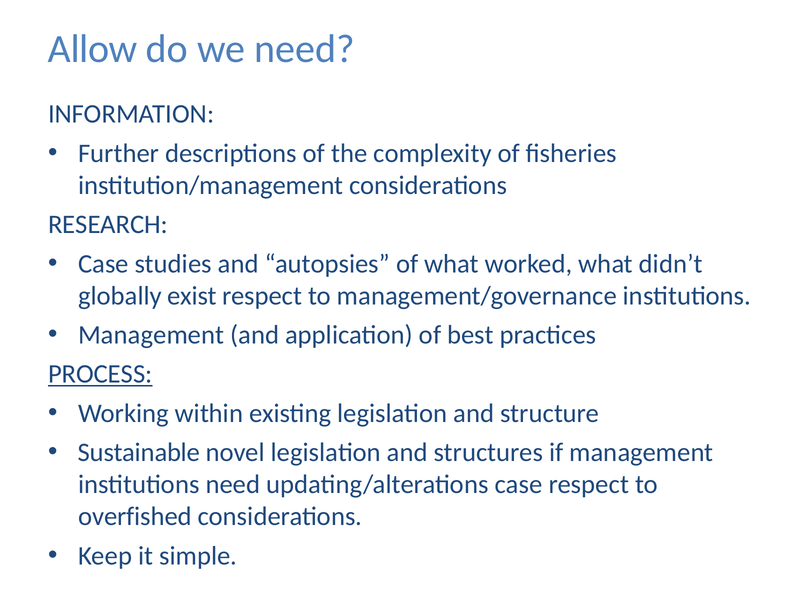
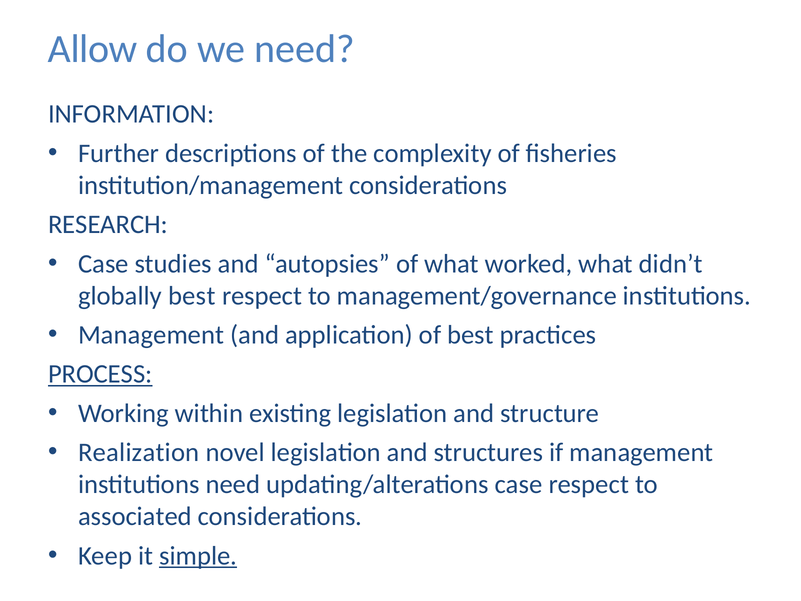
globally exist: exist -> best
Sustainable: Sustainable -> Realization
overfished: overfished -> associated
simple underline: none -> present
